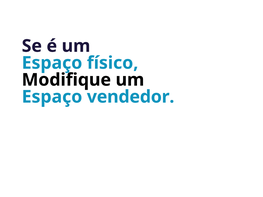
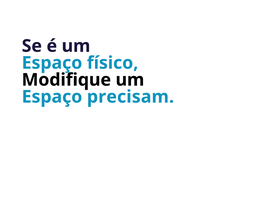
vendedor: vendedor -> precisam
